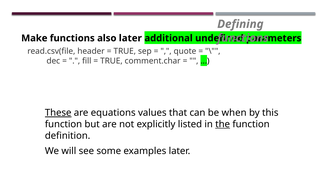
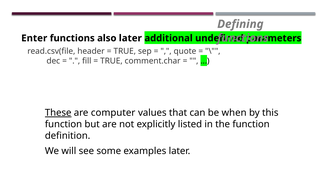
Make: Make -> Enter
equations: equations -> computer
the underline: present -> none
